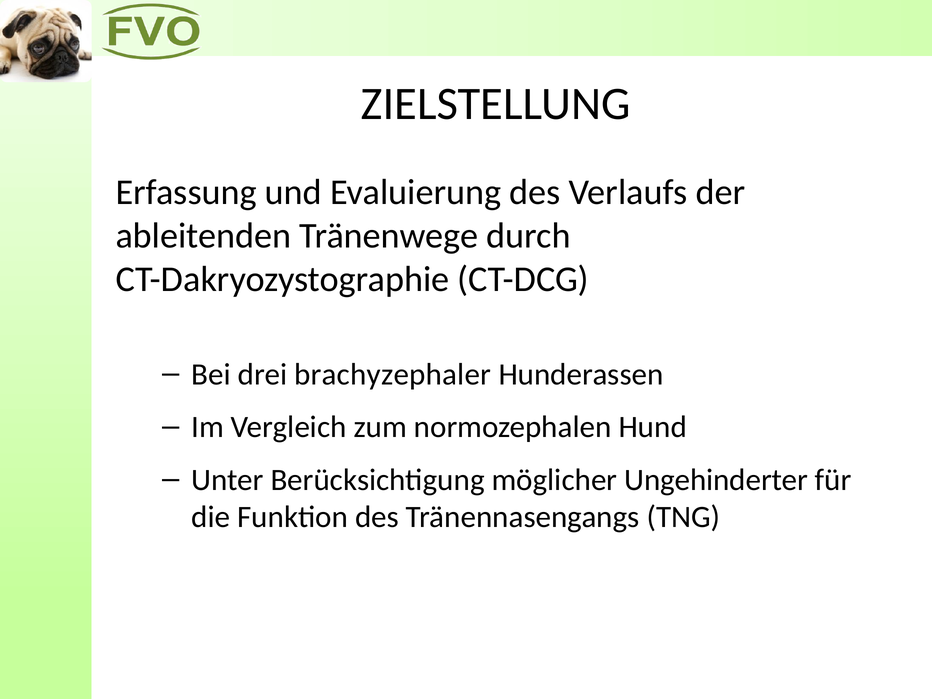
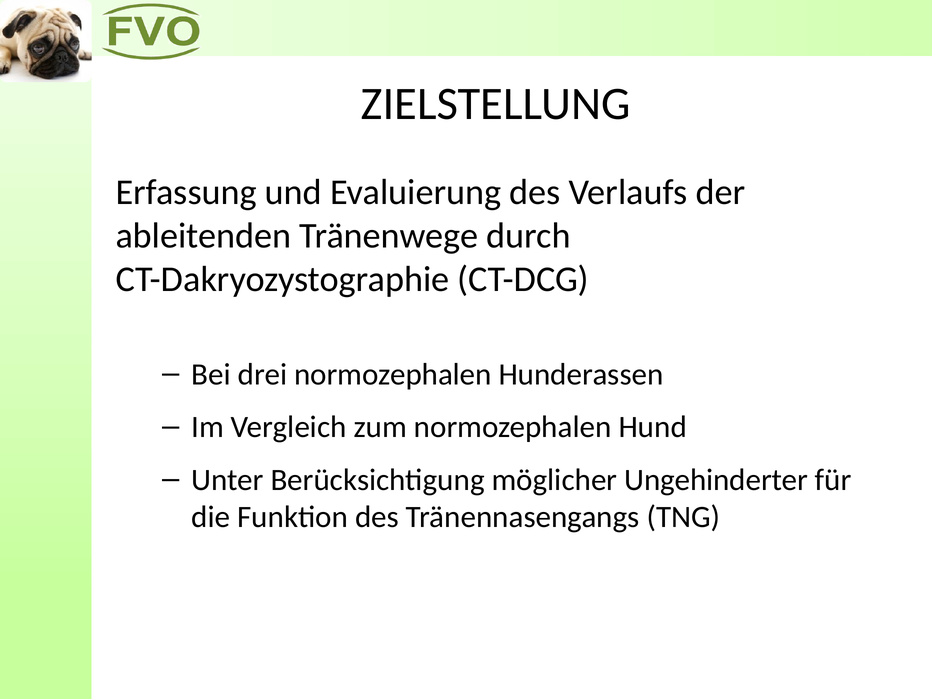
drei brachyzephaler: brachyzephaler -> normozephalen
